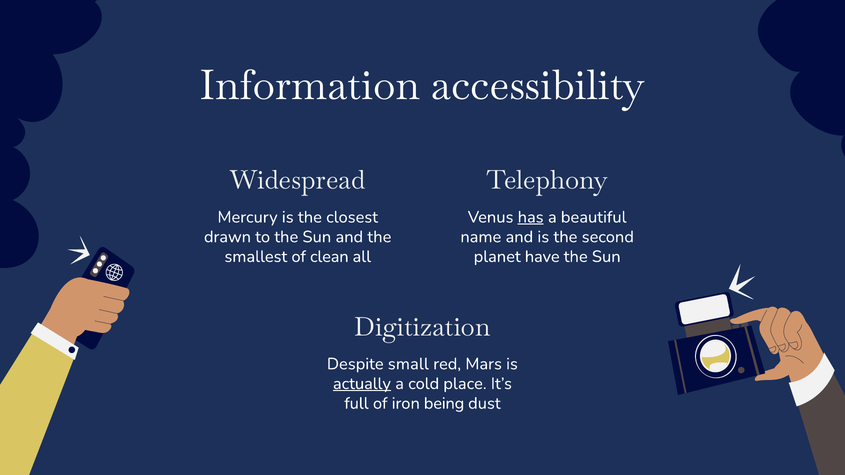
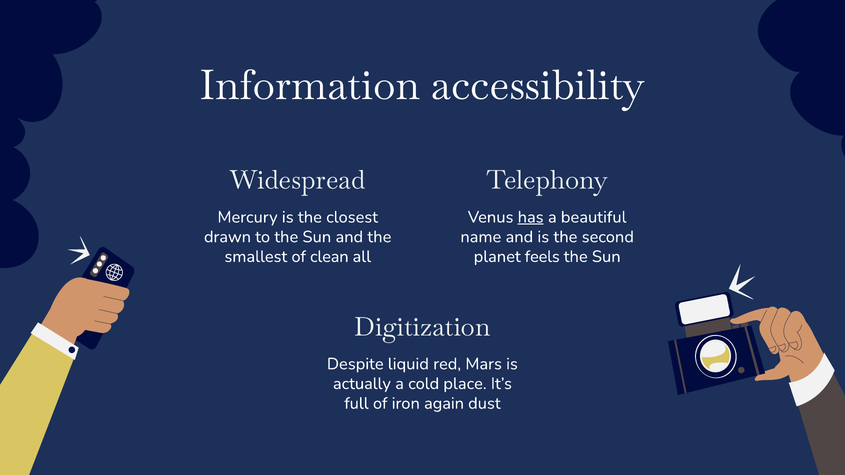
have: have -> feels
small: small -> liquid
actually underline: present -> none
being: being -> again
